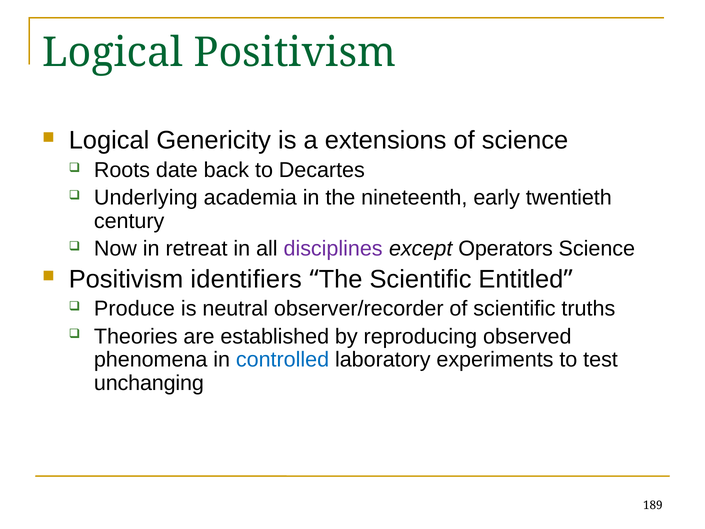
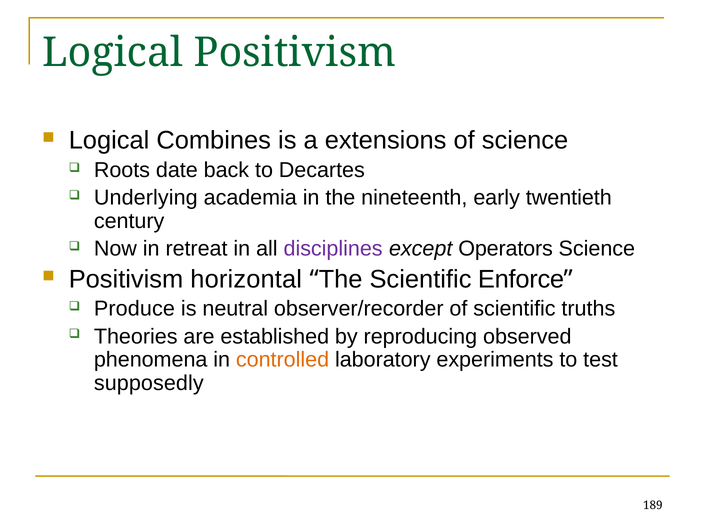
Genericity: Genericity -> Combines
identifiers: identifiers -> horizontal
Entitled: Entitled -> Enforce
controlled colour: blue -> orange
unchanging: unchanging -> supposedly
